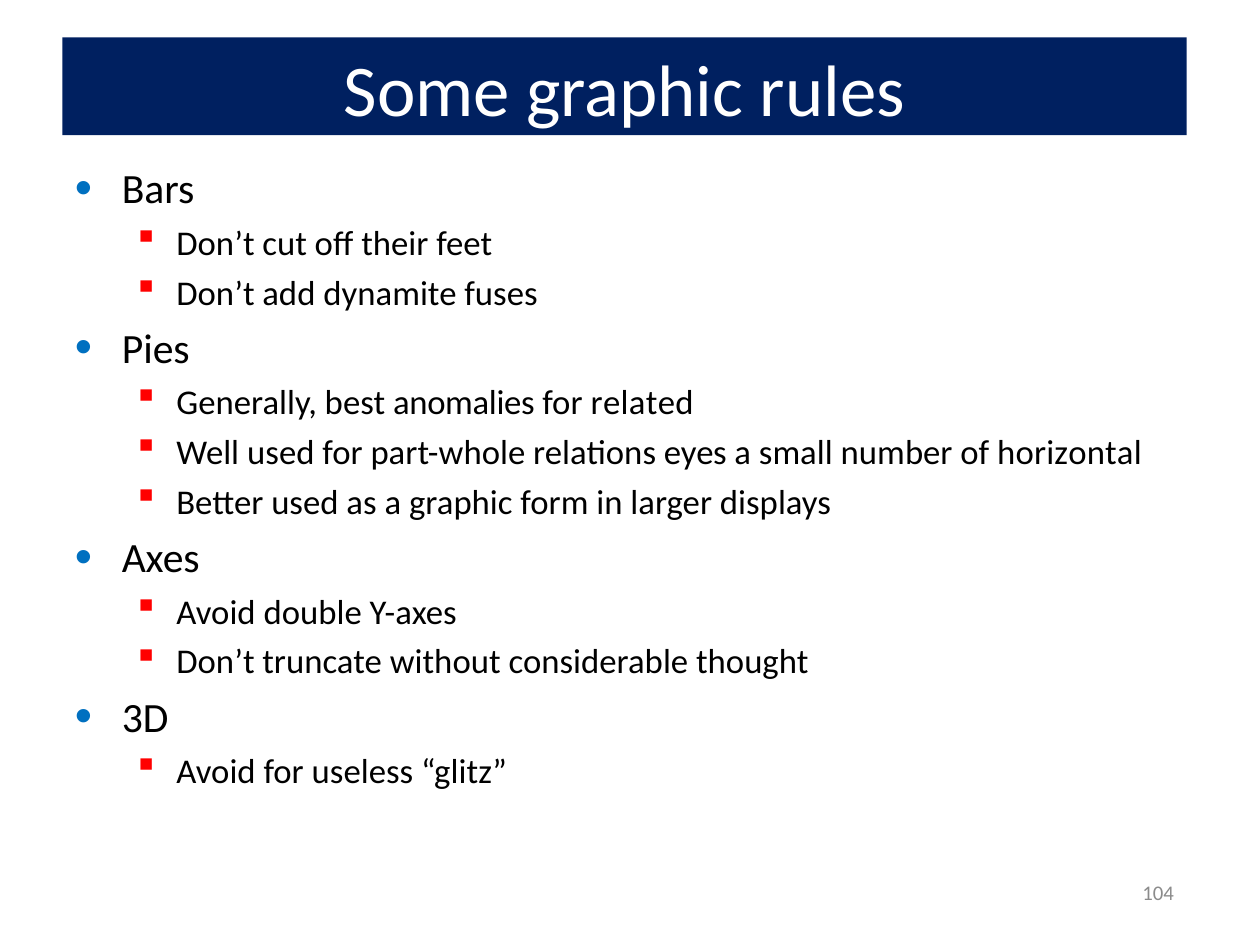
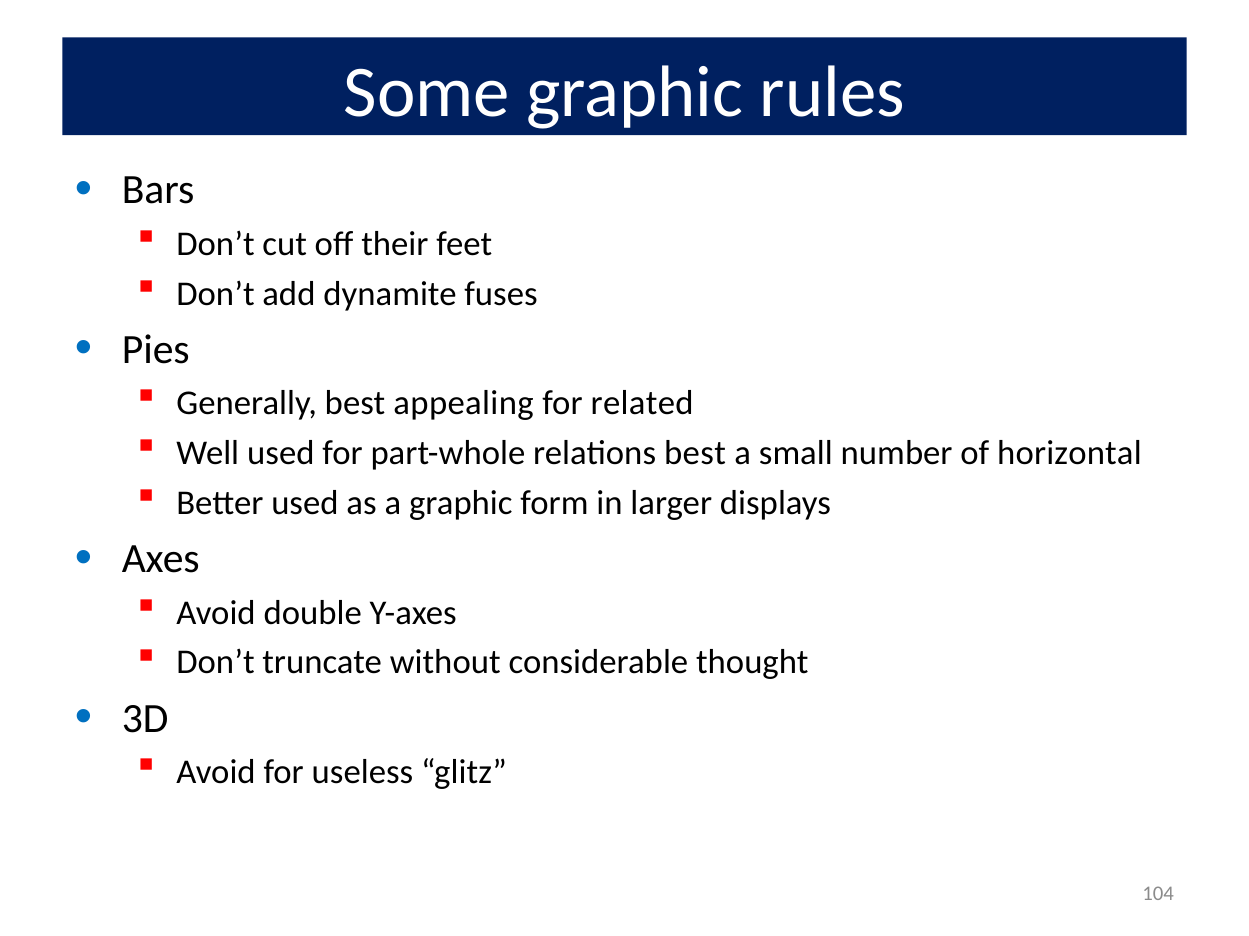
anomalies: anomalies -> appealing
relations eyes: eyes -> best
